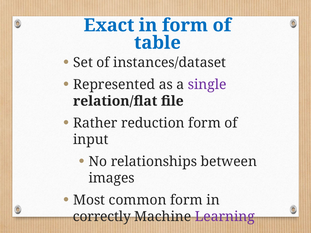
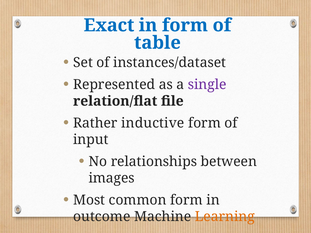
reduction: reduction -> inductive
correctly: correctly -> outcome
Learning colour: purple -> orange
